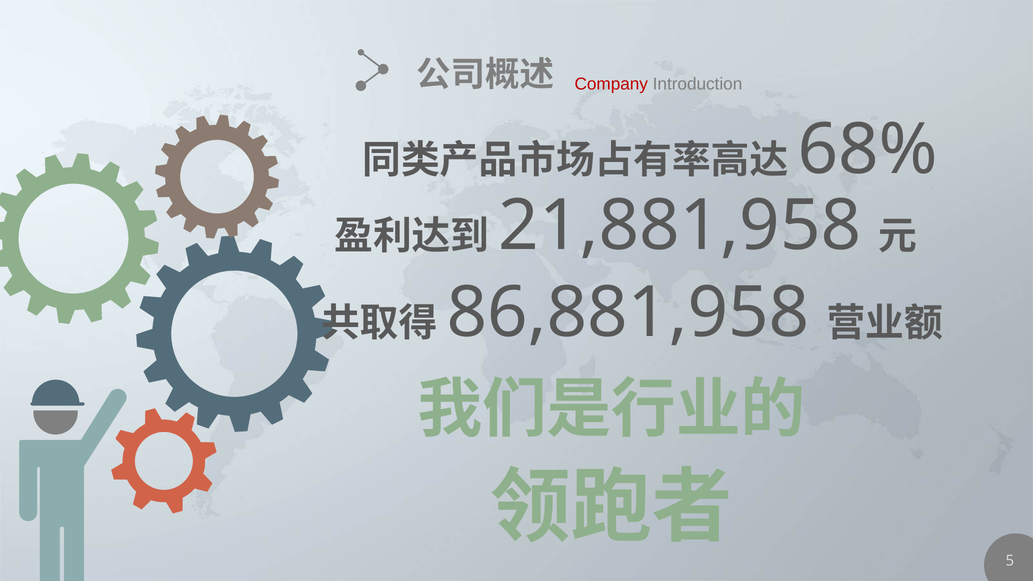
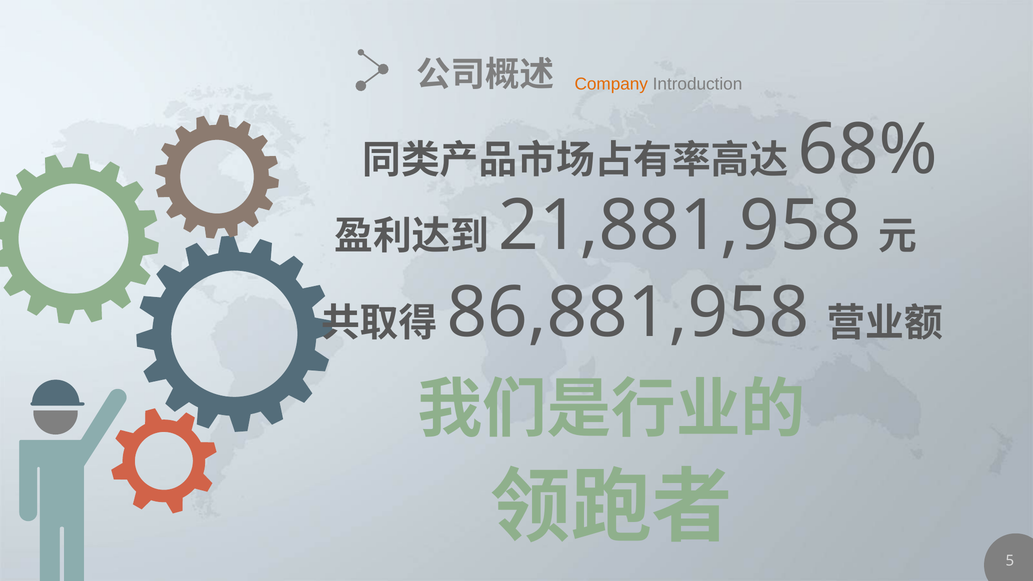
Company colour: red -> orange
